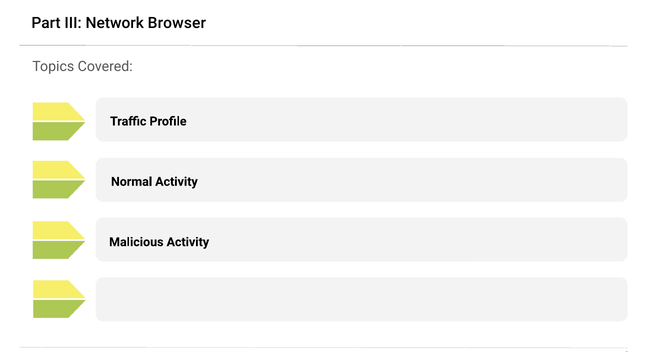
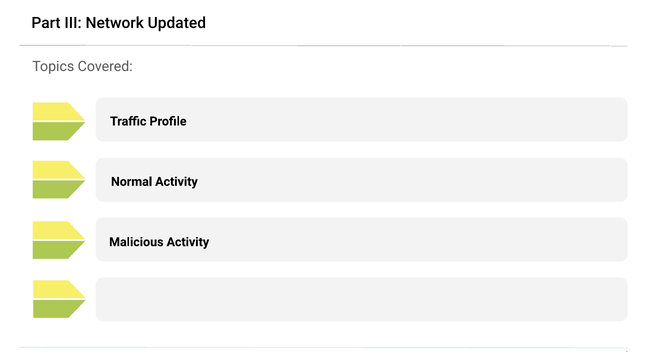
Browser: Browser -> Updated
